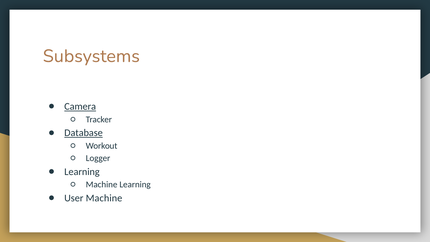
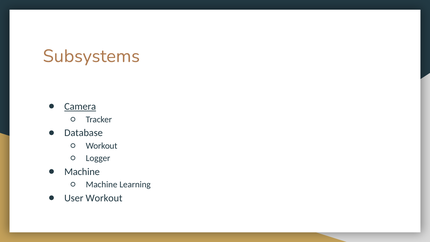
Database underline: present -> none
Learning at (82, 172): Learning -> Machine
User Machine: Machine -> Workout
